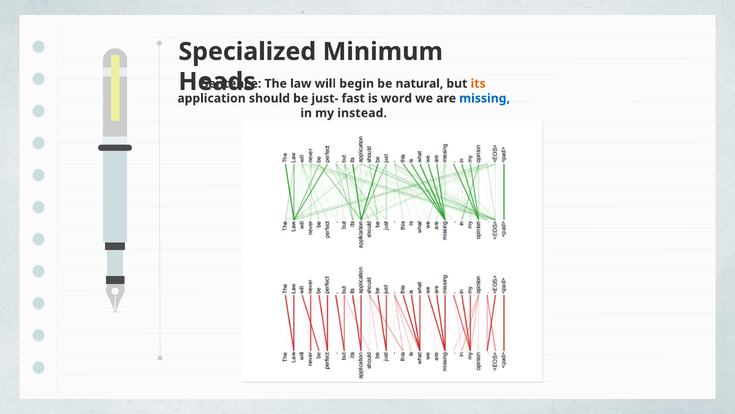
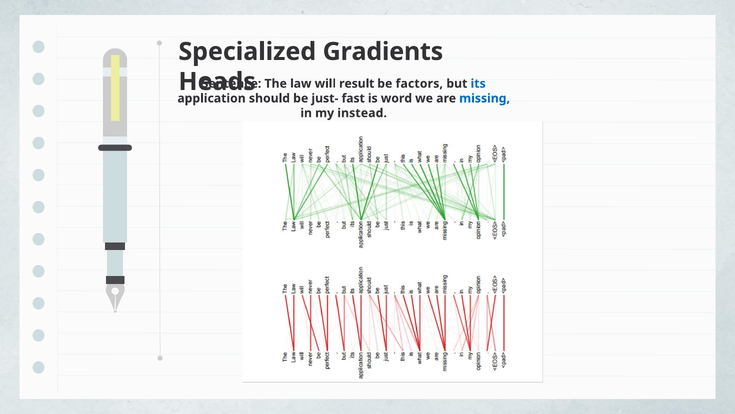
Minimum: Minimum -> Gradients
begin: begin -> result
natural: natural -> factors
its colour: orange -> blue
